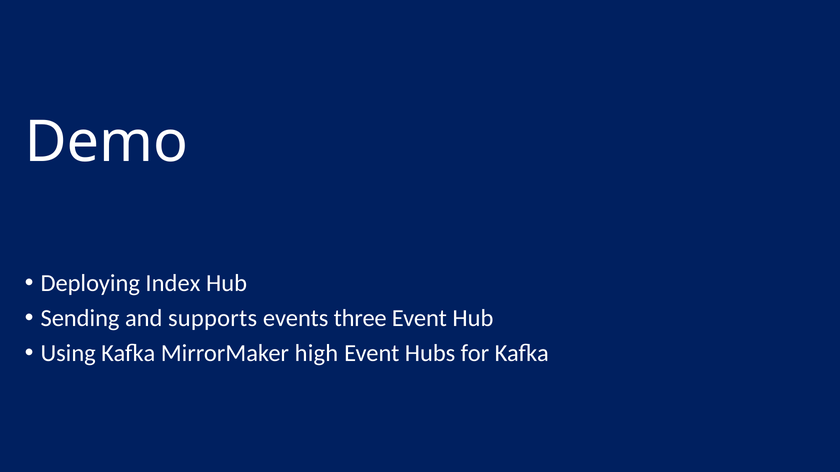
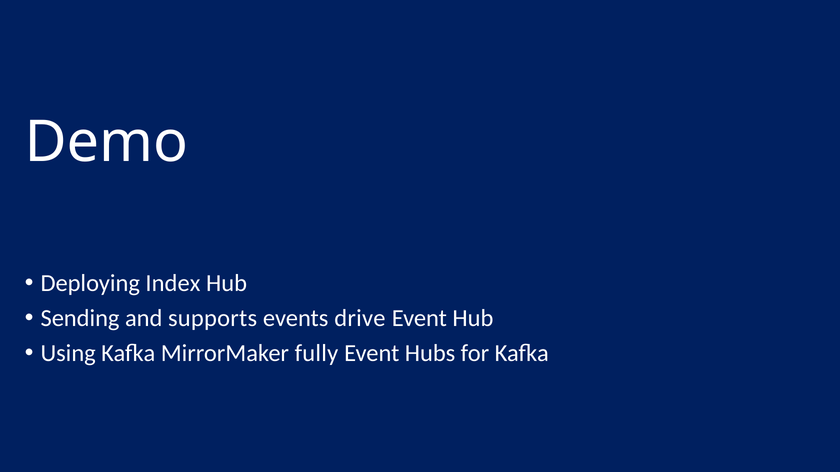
three: three -> drive
high: high -> fully
